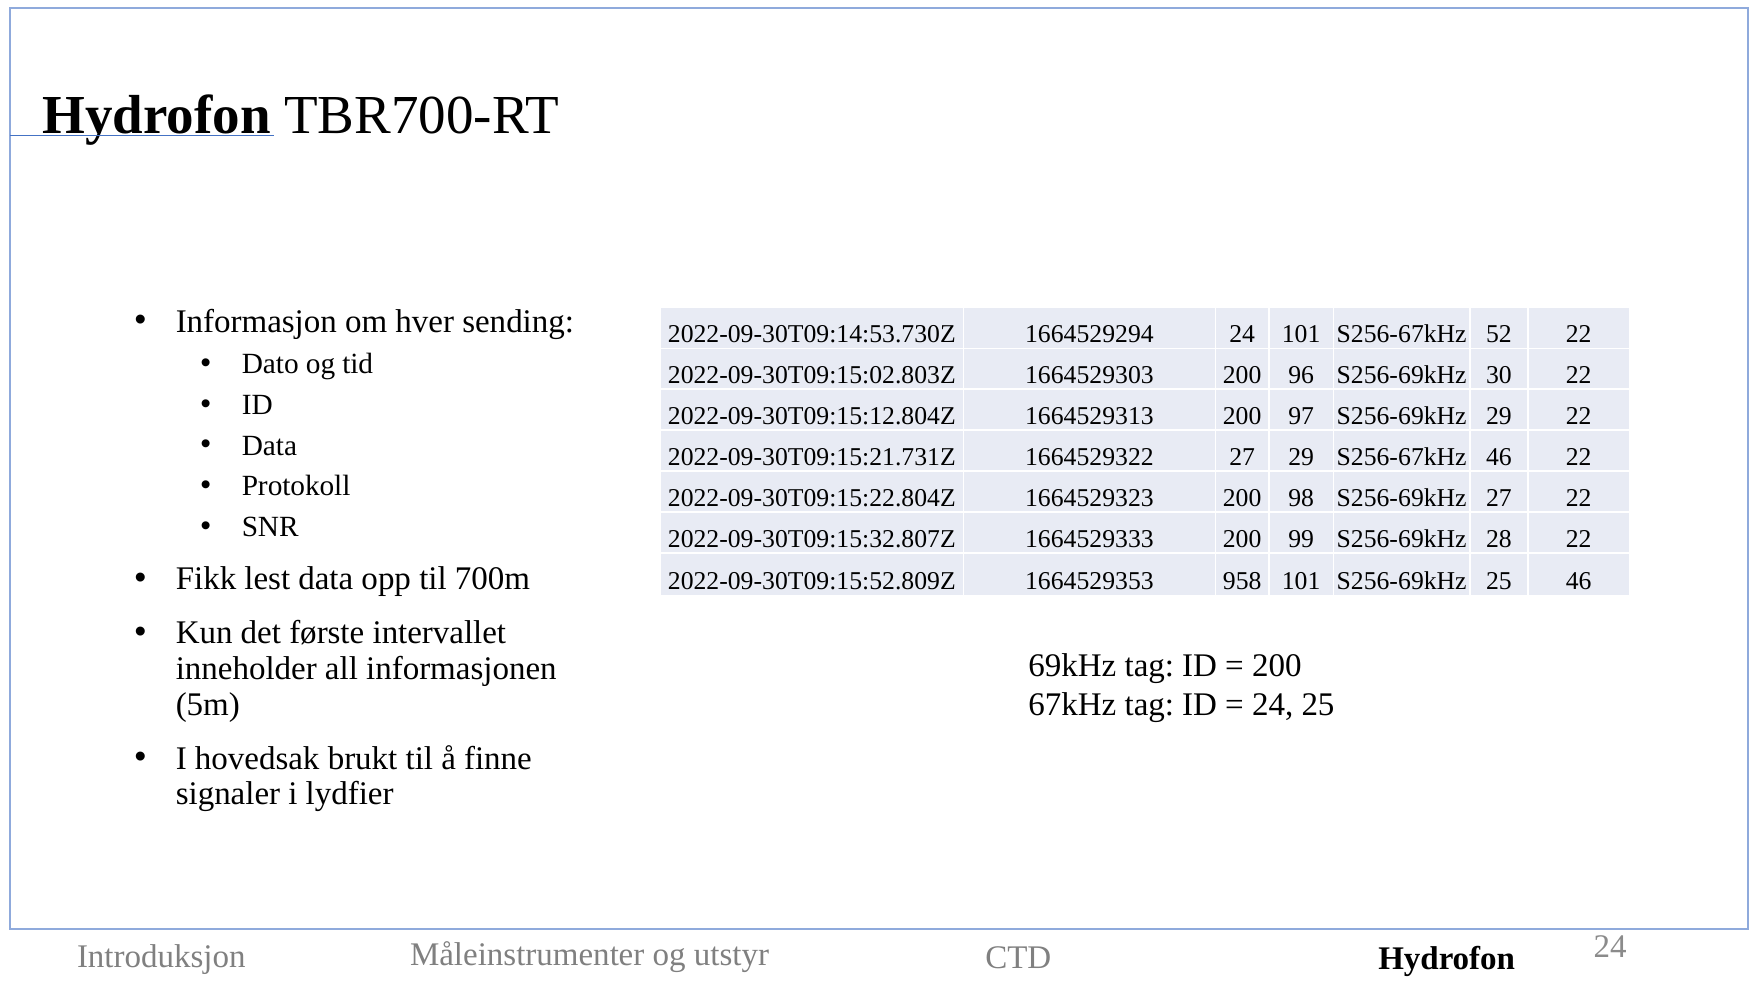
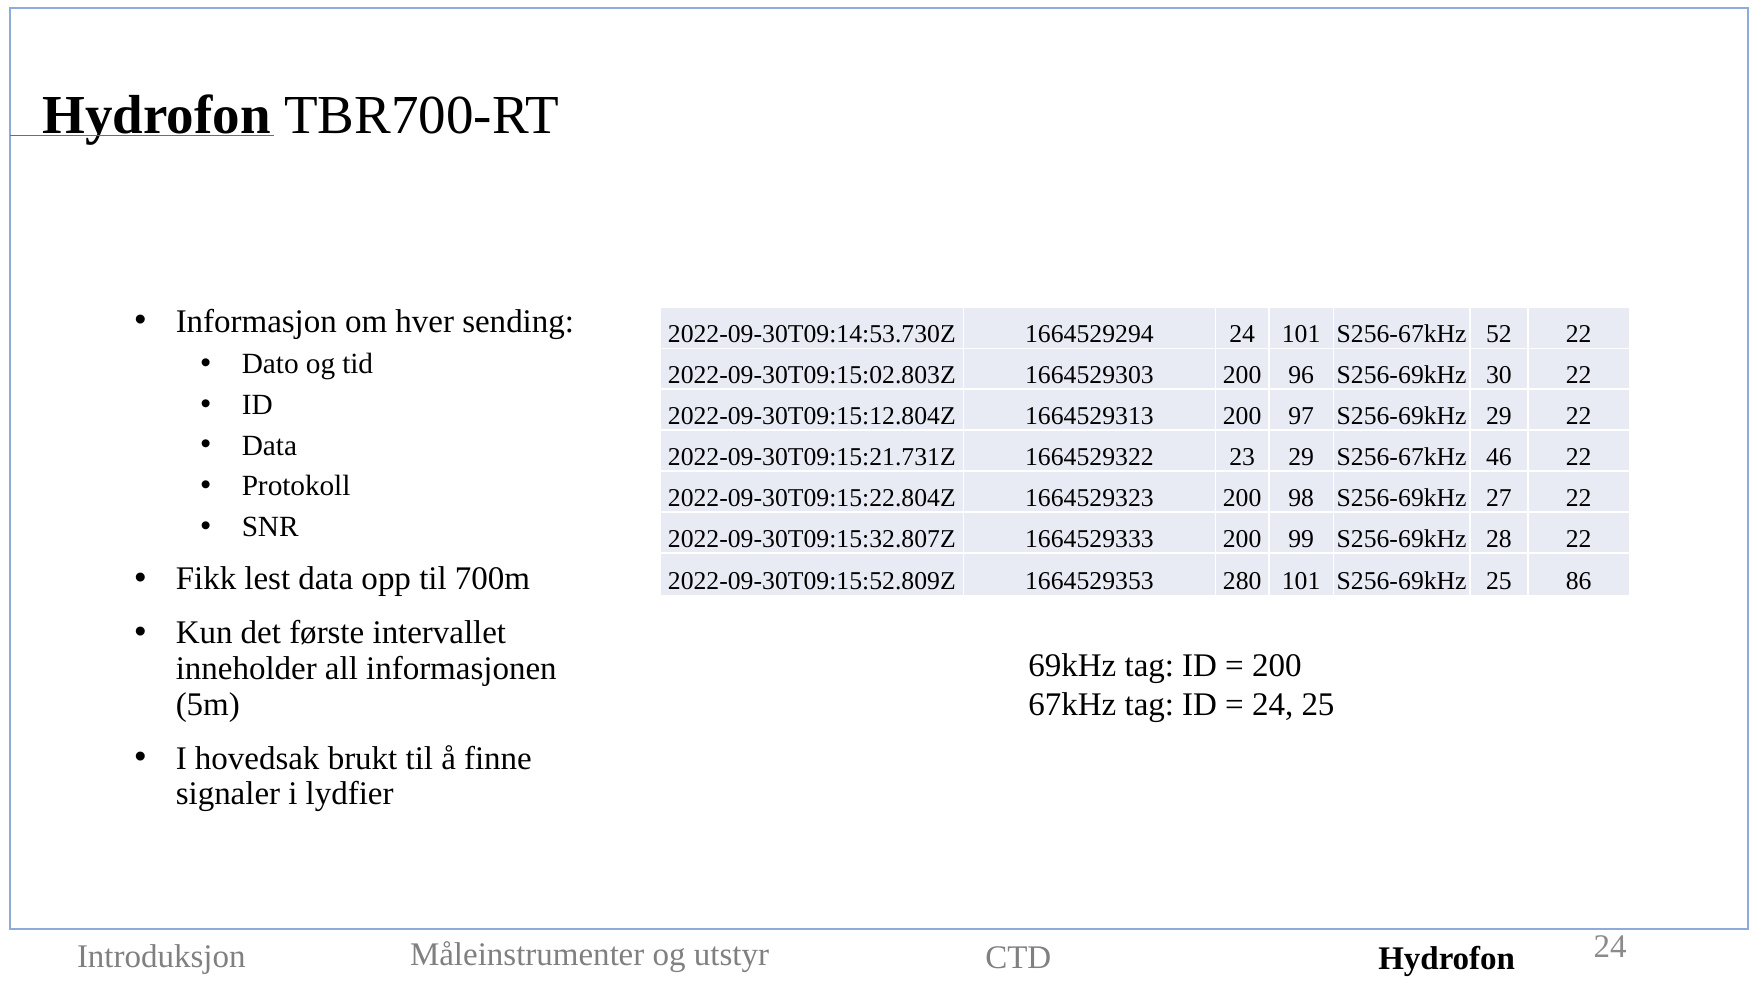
1664529322 27: 27 -> 23
958: 958 -> 280
25 46: 46 -> 86
